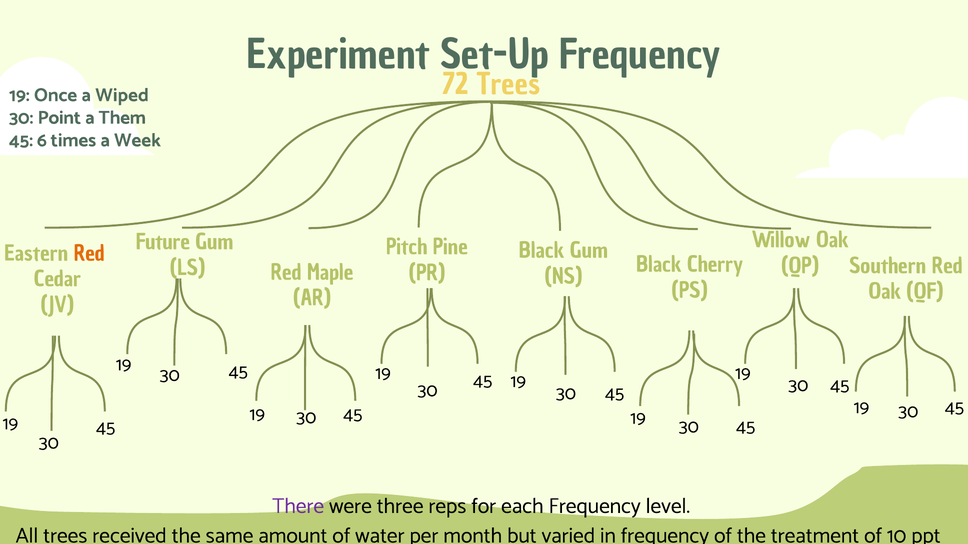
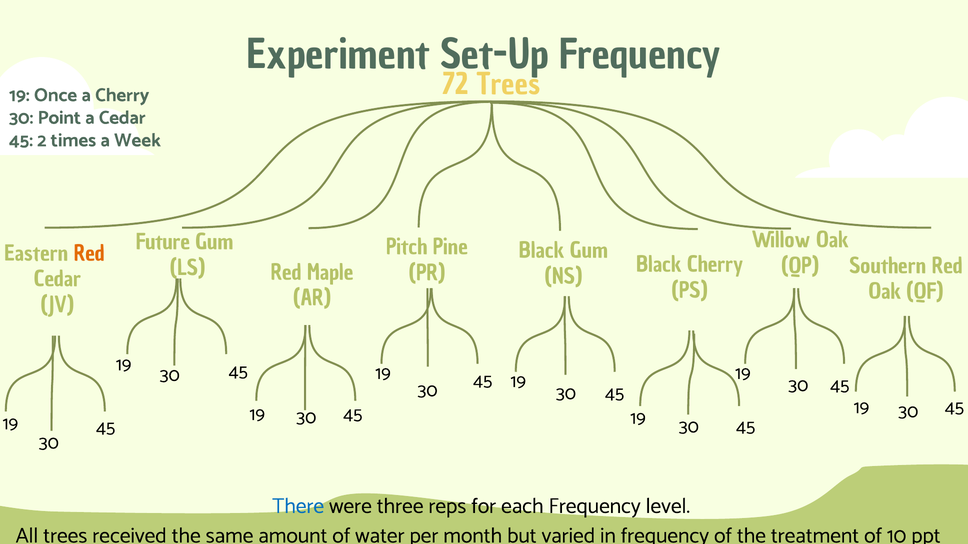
a Wiped: Wiped -> Cherry
a Them: Them -> Cedar
6: 6 -> 2
There colour: purple -> blue
